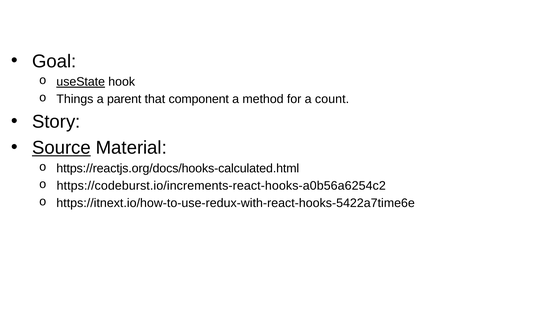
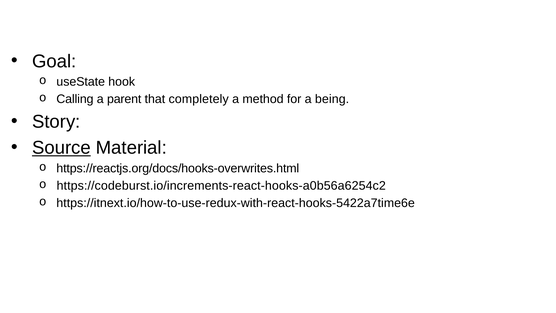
useState underline: present -> none
Things: Things -> Calling
component: component -> completely
count: count -> being
https://reactjs.org/docs/hooks-calculated.html: https://reactjs.org/docs/hooks-calculated.html -> https://reactjs.org/docs/hooks-overwrites.html
